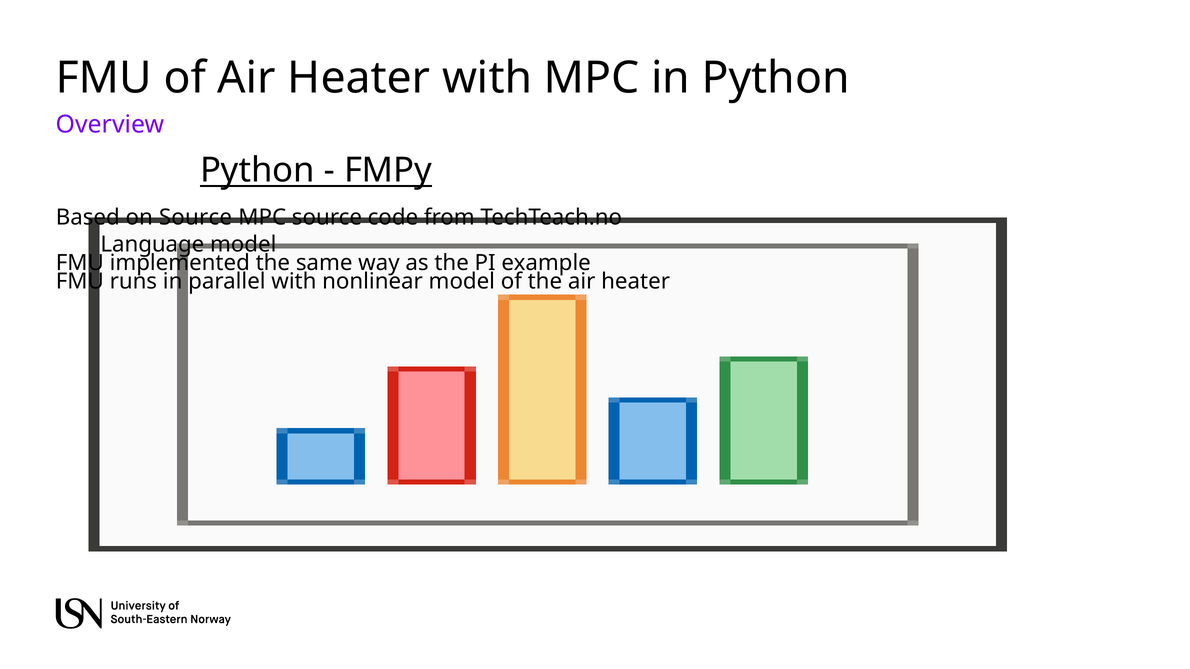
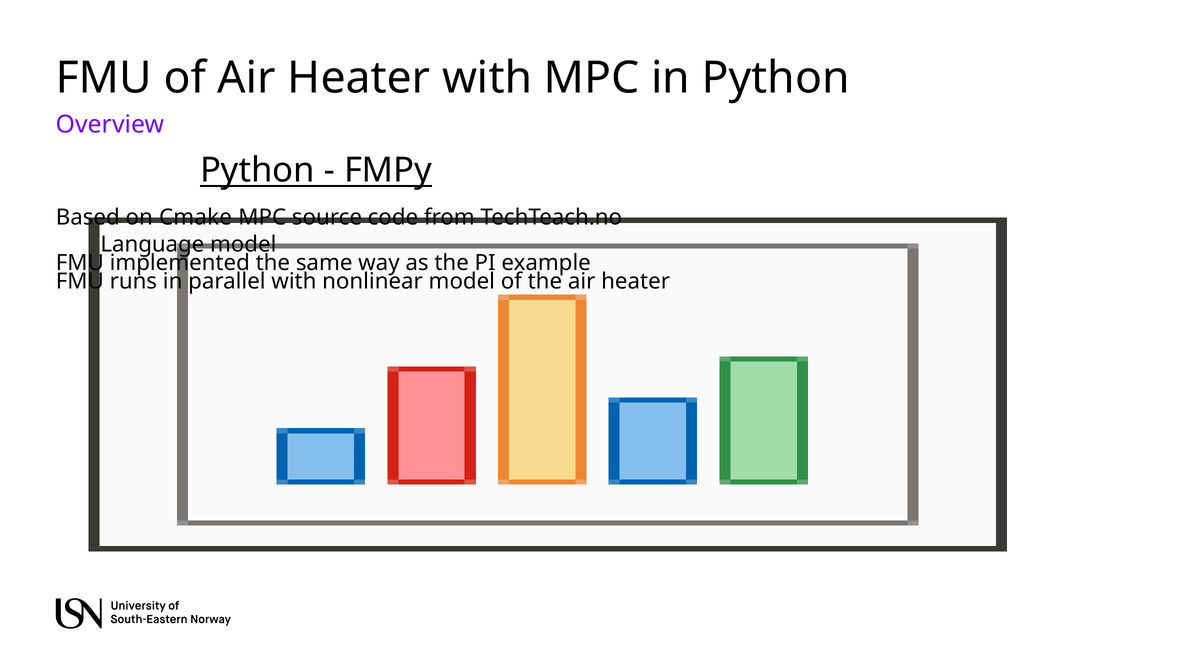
on Source: Source -> Cmake
